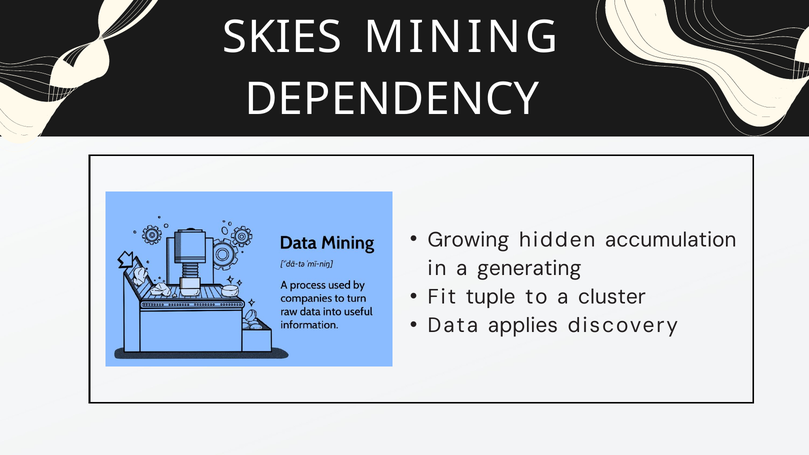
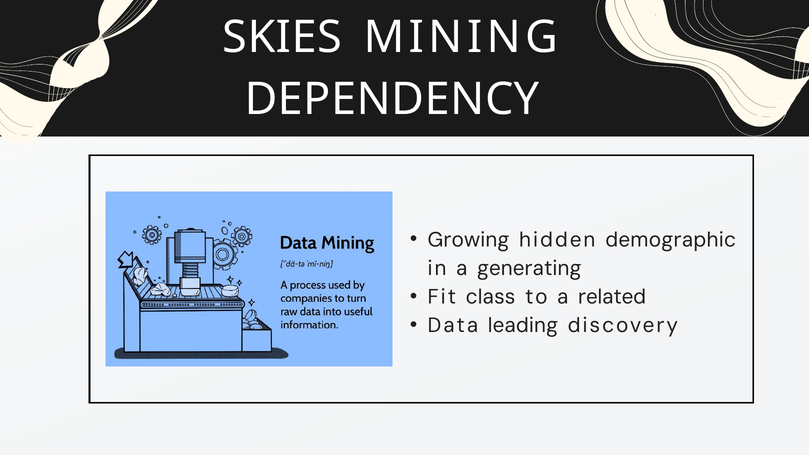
accumulation: accumulation -> demographic
tuple: tuple -> class
cluster: cluster -> related
applies: applies -> leading
